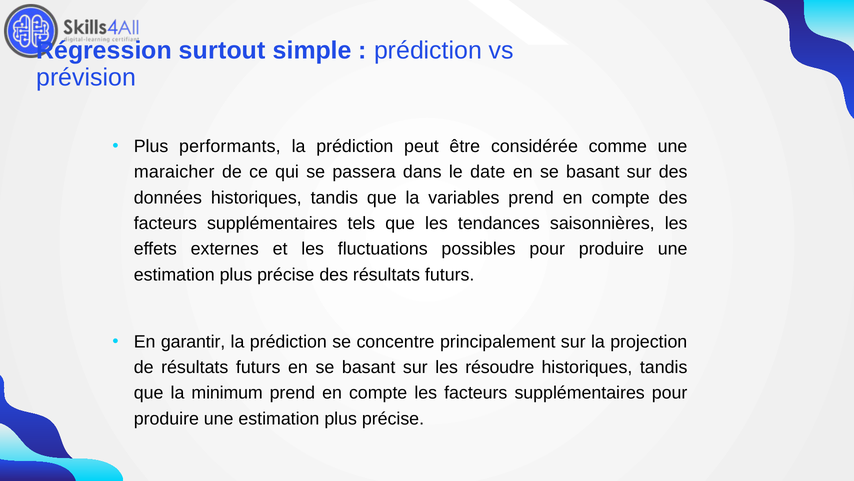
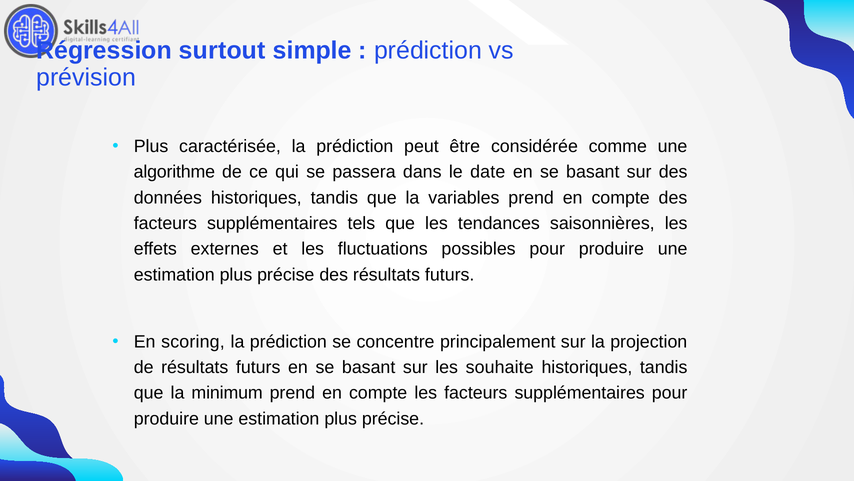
performants: performants -> caractérisée
maraicher: maraicher -> algorithme
garantir: garantir -> scoring
résoudre: résoudre -> souhaite
